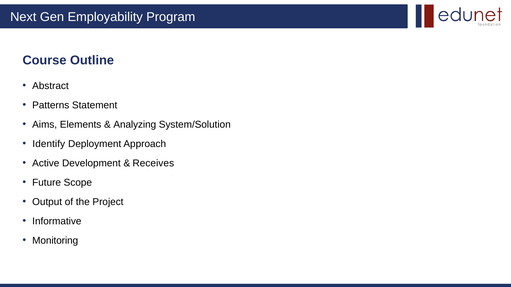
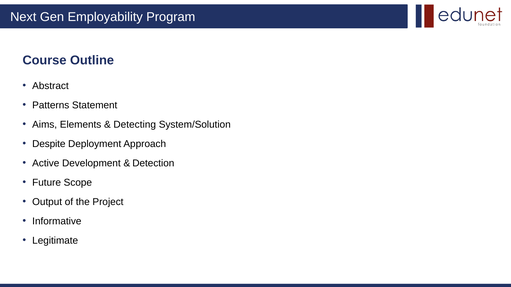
Analyzing: Analyzing -> Detecting
Identify: Identify -> Despite
Receives: Receives -> Detection
Monitoring: Monitoring -> Legitimate
